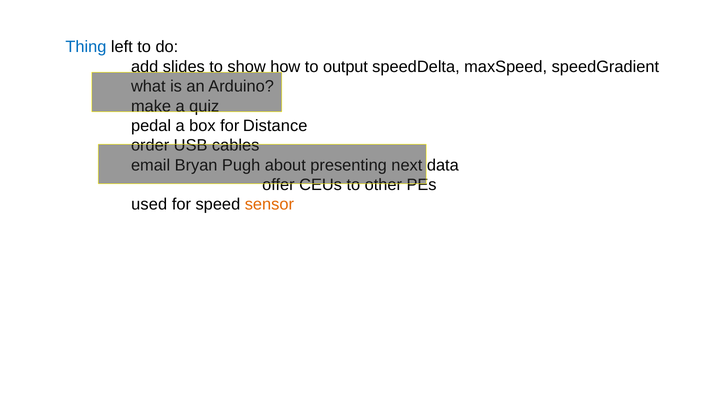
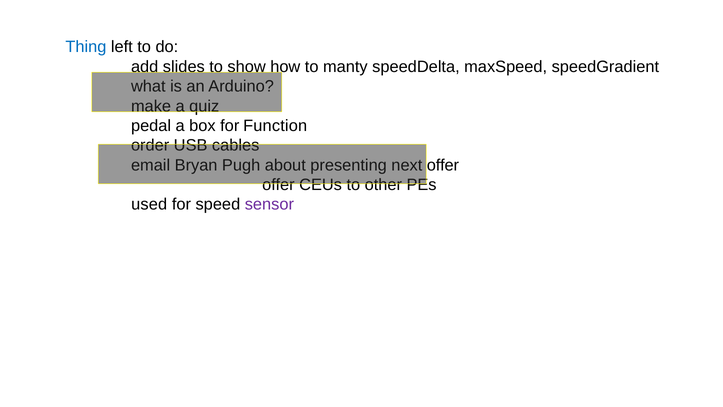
output: output -> manty
Distance: Distance -> Function
data at (443, 165): data -> offer
sensor colour: orange -> purple
